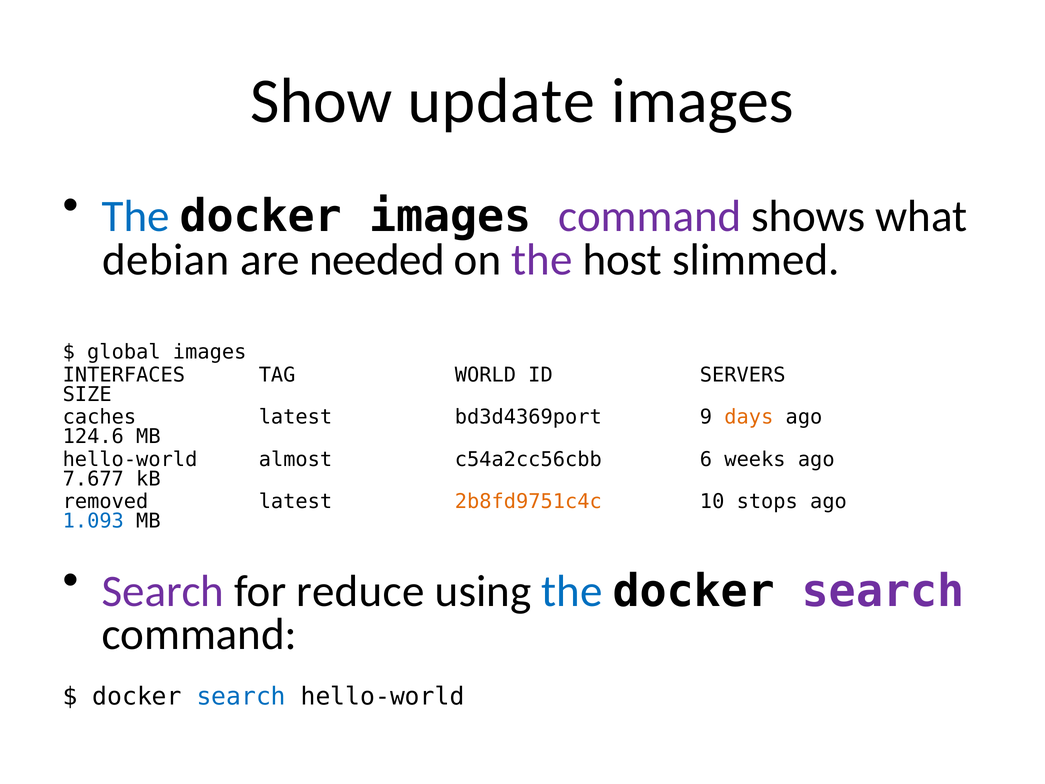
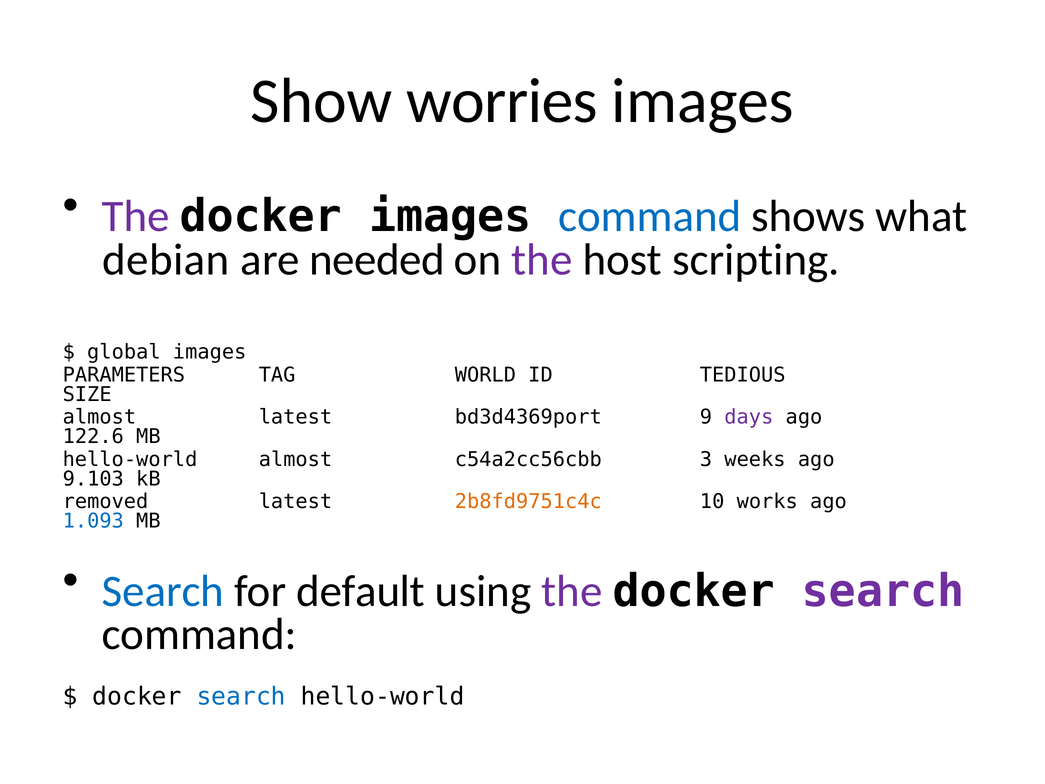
update: update -> worries
The at (136, 216) colour: blue -> purple
command at (650, 216) colour: purple -> blue
slimmed: slimmed -> scripting
INTERFACES: INTERFACES -> PARAMETERS
SERVERS: SERVERS -> TEDIOUS
caches at (99, 417): caches -> almost
days colour: orange -> purple
124.6: 124.6 -> 122.6
6: 6 -> 3
7.677: 7.677 -> 9.103
stops: stops -> works
Search at (163, 591) colour: purple -> blue
reduce: reduce -> default
the at (572, 591) colour: blue -> purple
